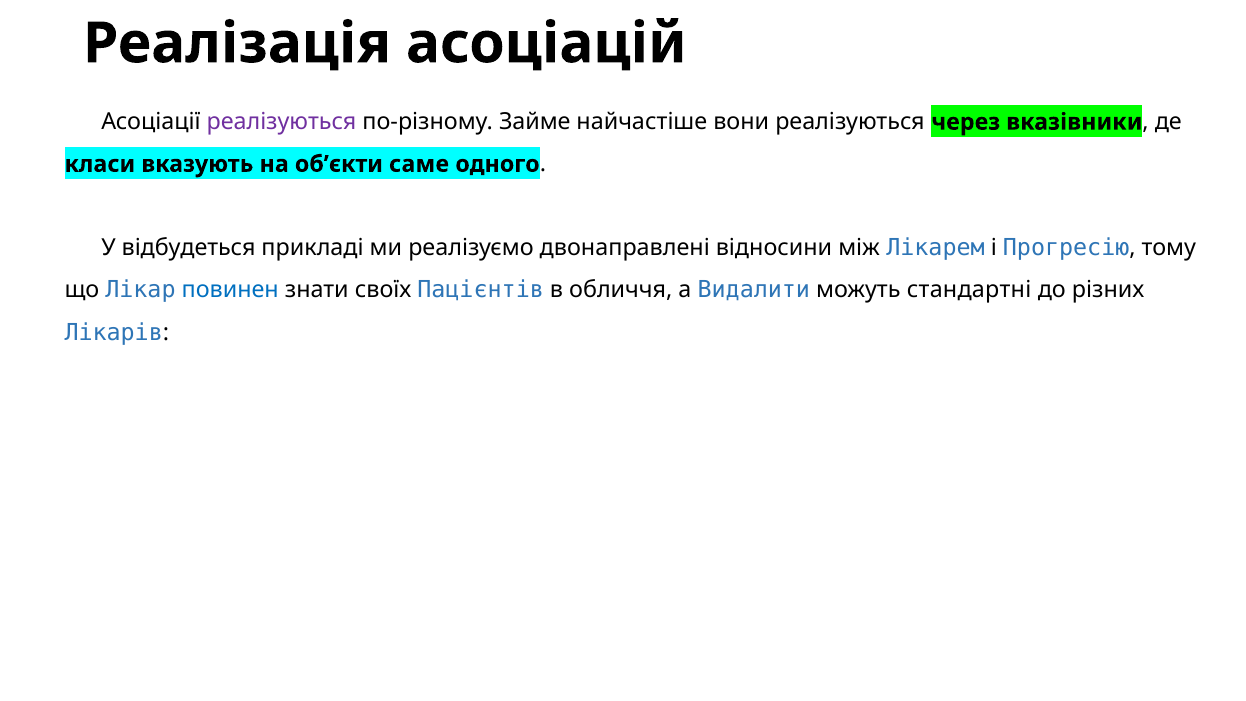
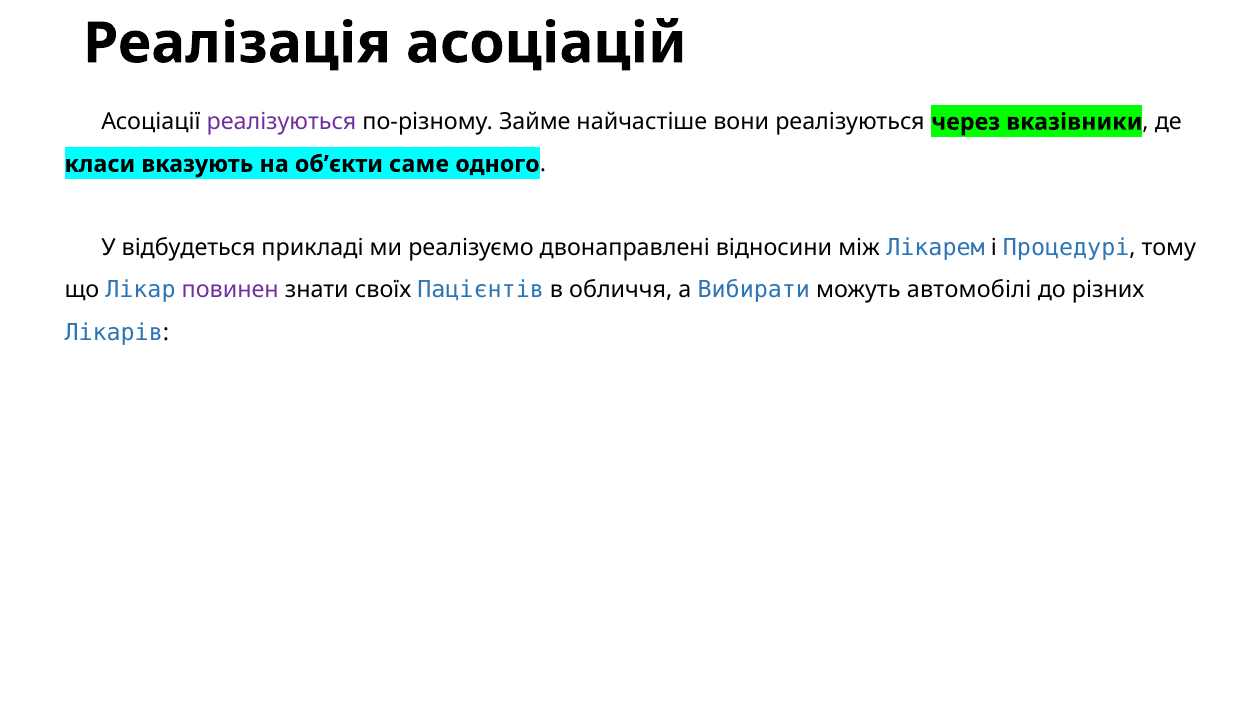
Прогресію: Прогресію -> Процедурі
повинен colour: blue -> purple
Видалити: Видалити -> Вибирати
стандартні: стандартні -> автомобілі
